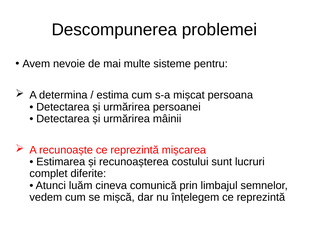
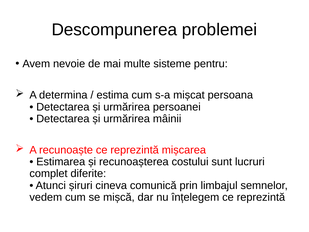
luăm: luăm -> șiruri
